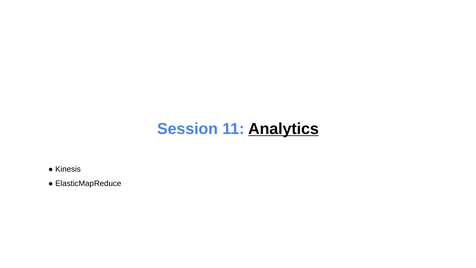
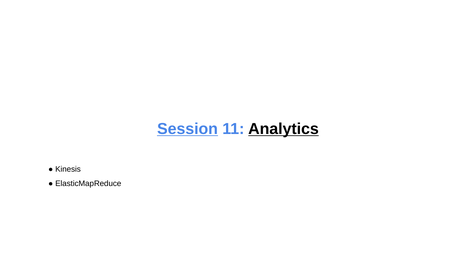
Session underline: none -> present
